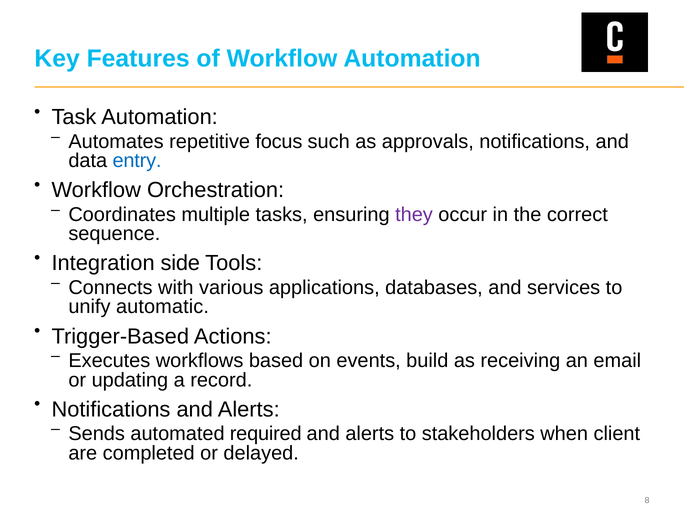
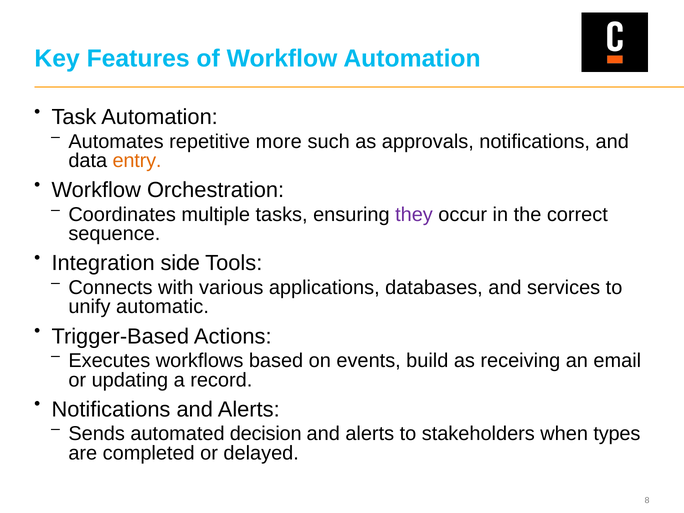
focus: focus -> more
entry colour: blue -> orange
required: required -> decision
client: client -> types
